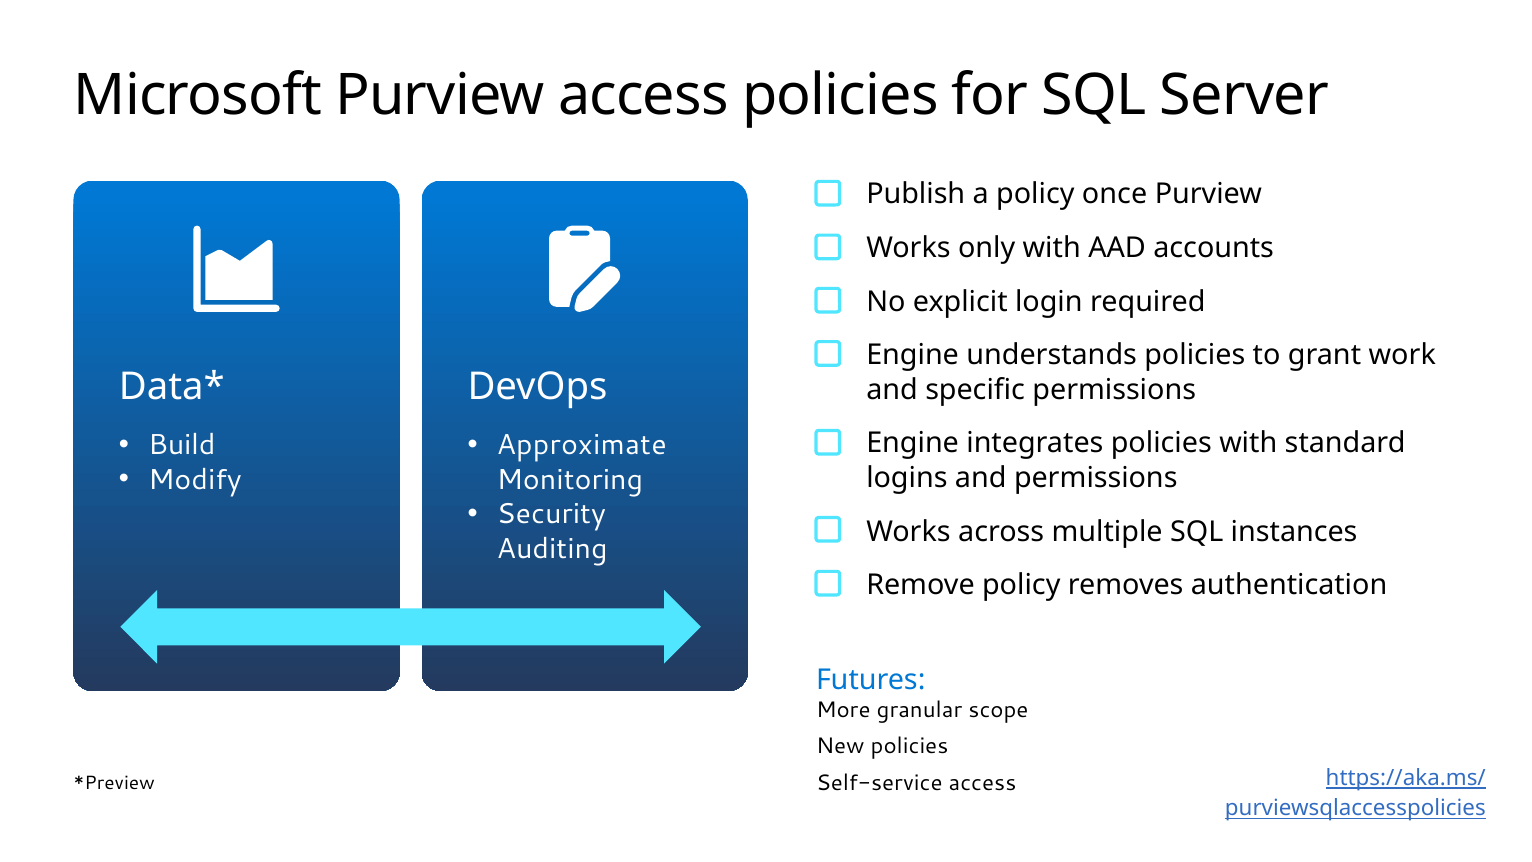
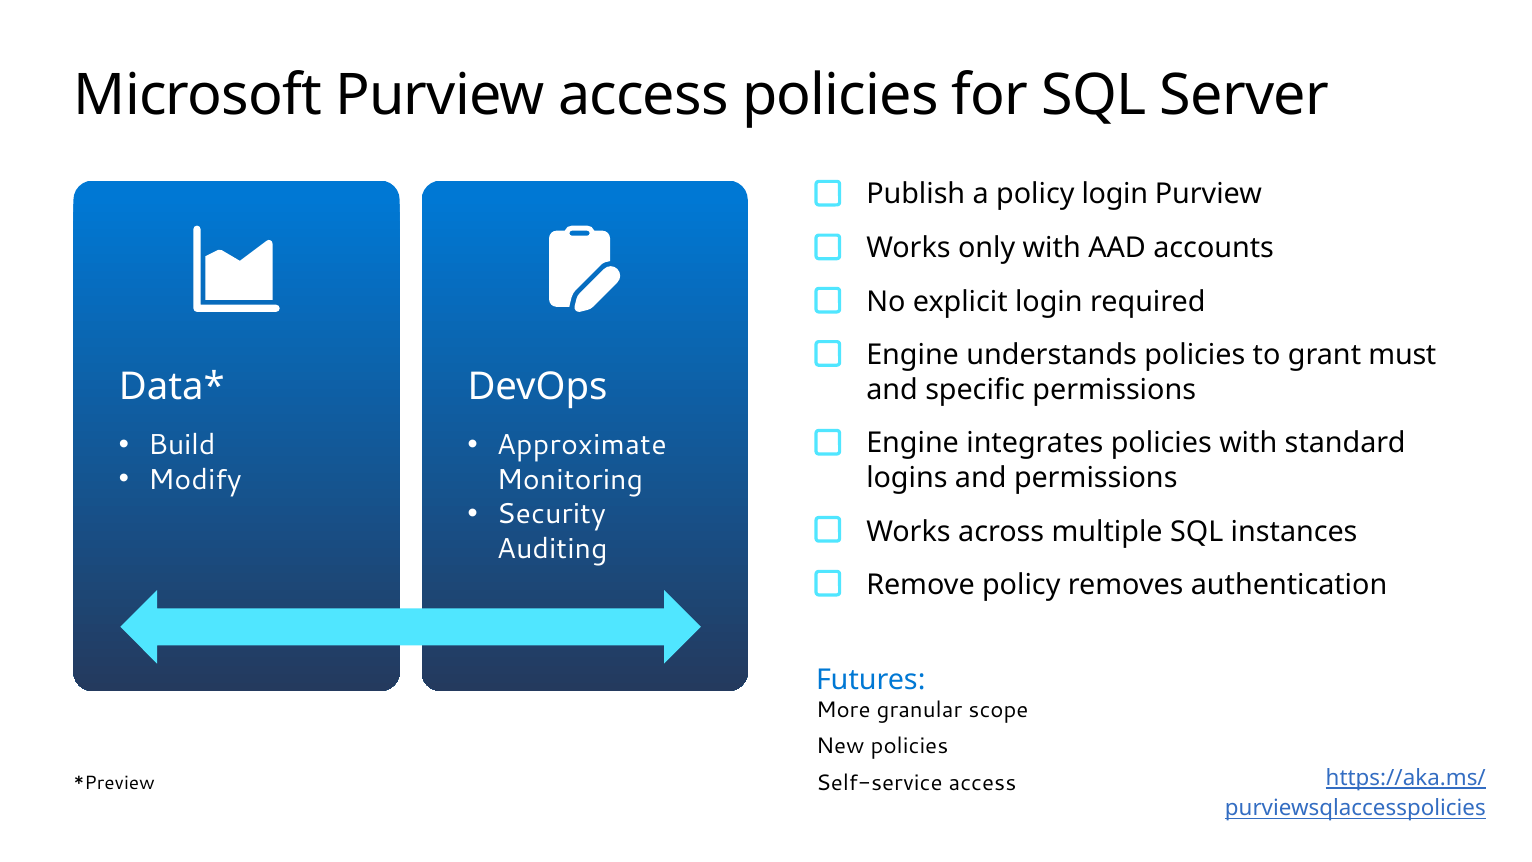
policy once: once -> login
work: work -> must
